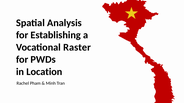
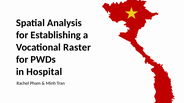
Location: Location -> Hospital
